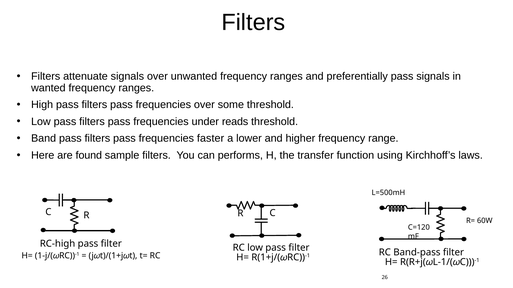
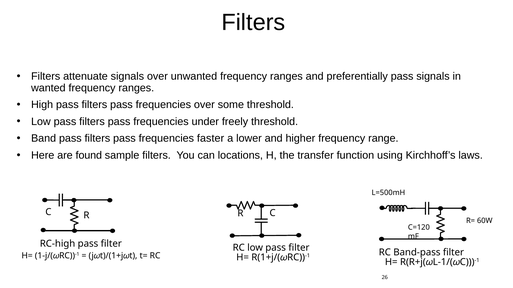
reads: reads -> freely
performs: performs -> locations
